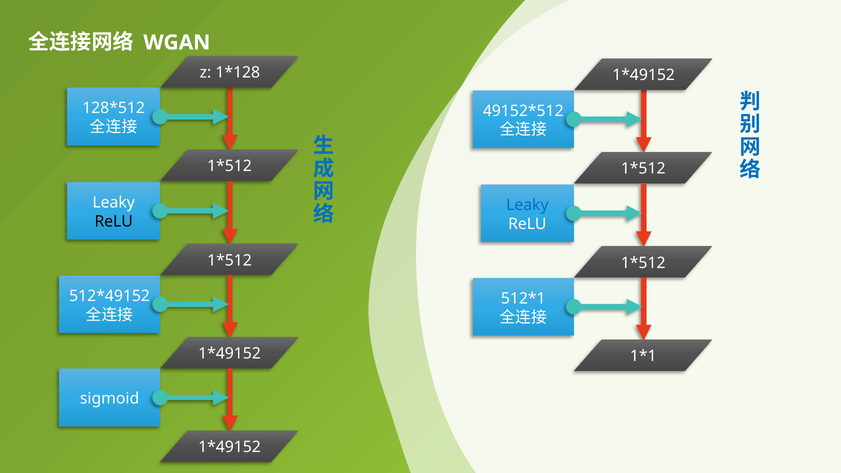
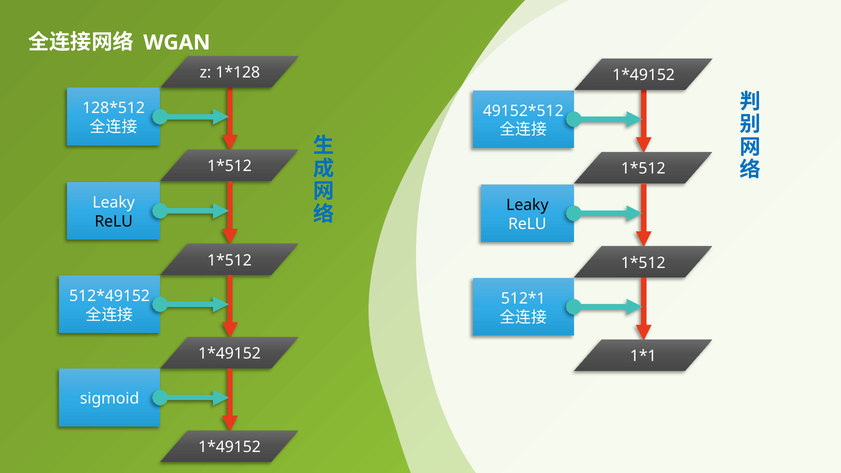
Leaky at (527, 205) colour: blue -> black
